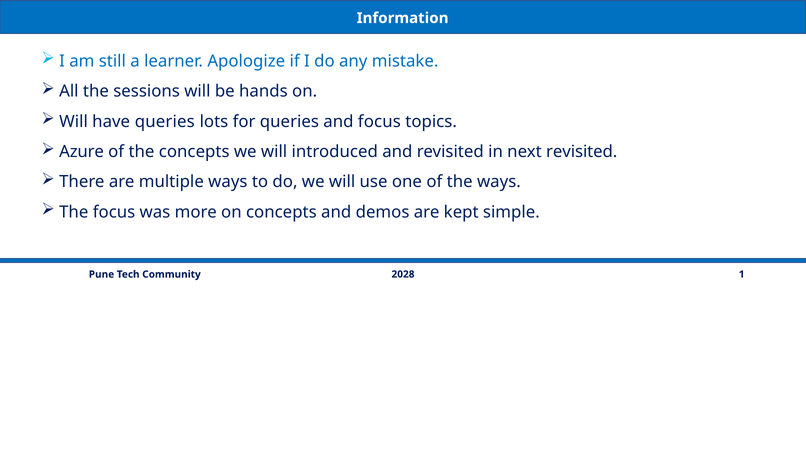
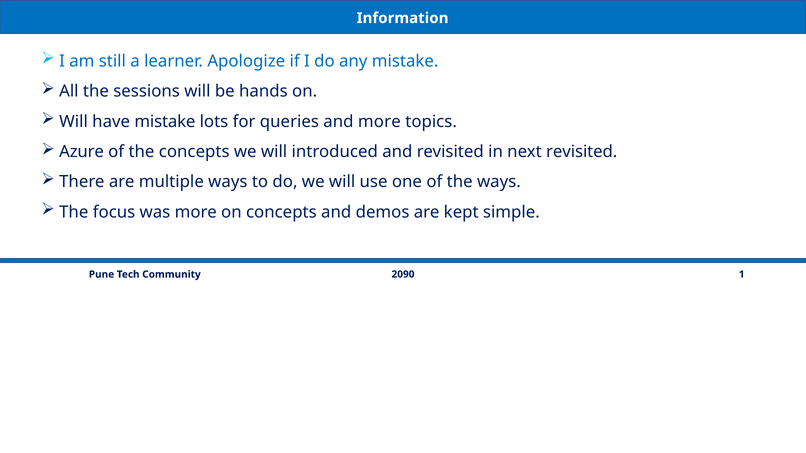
have queries: queries -> mistake
and focus: focus -> more
2028: 2028 -> 2090
